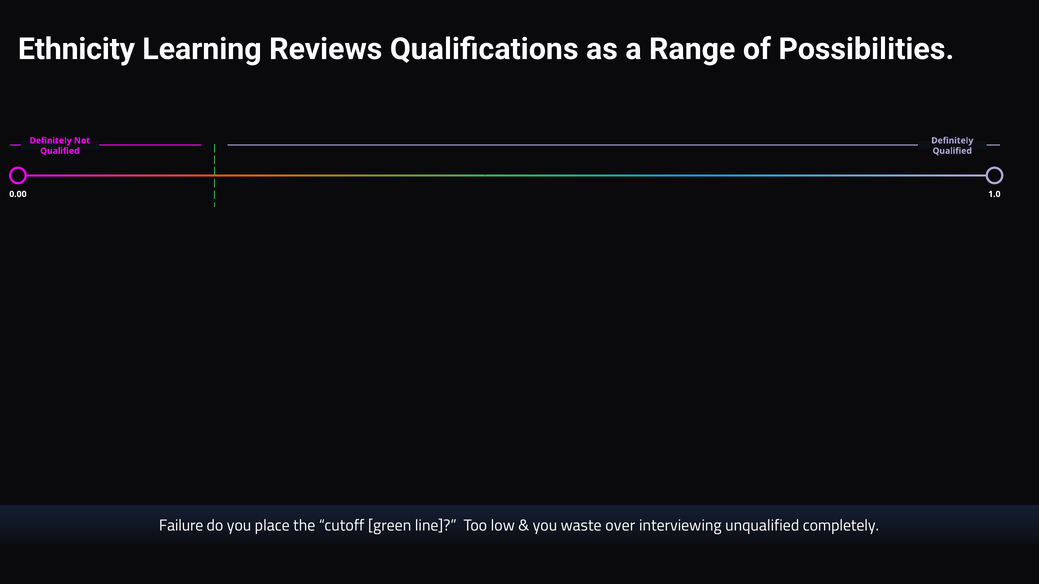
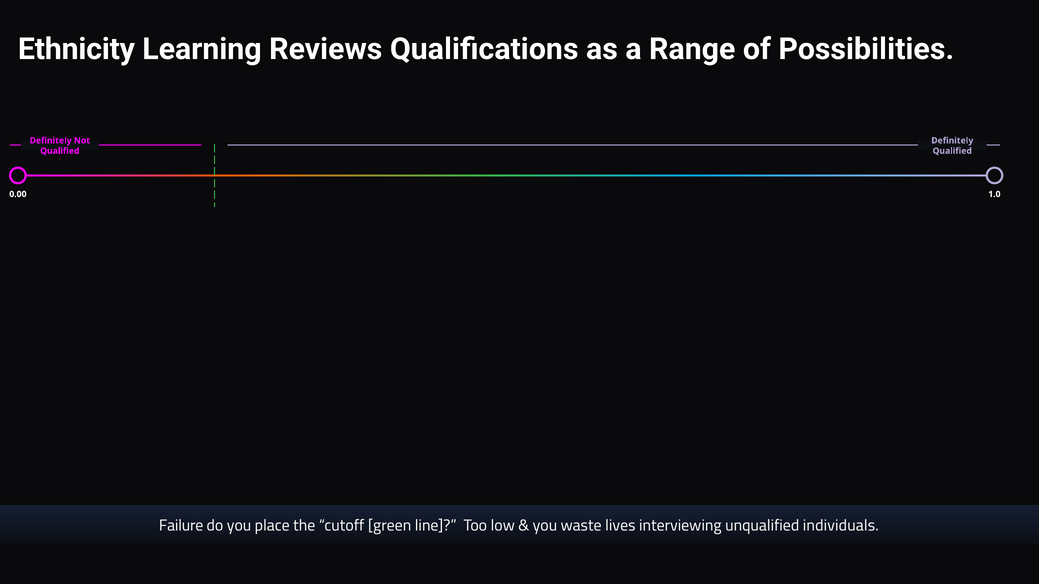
over: over -> lives
completely: completely -> individuals
